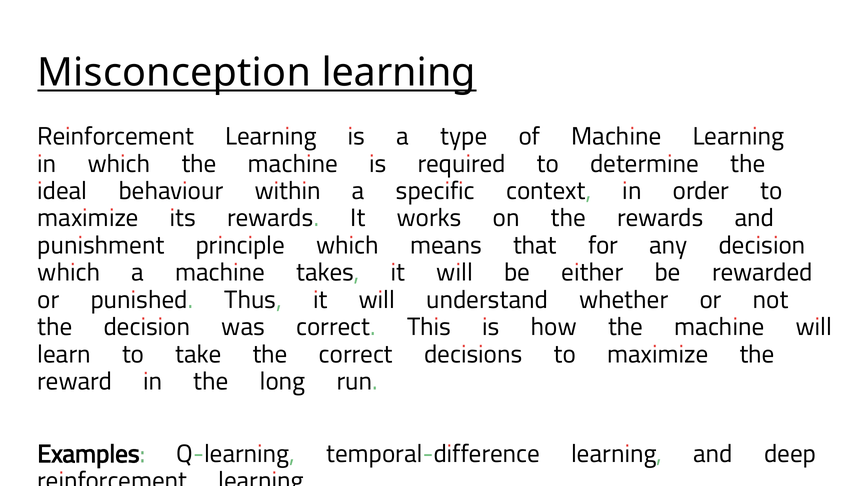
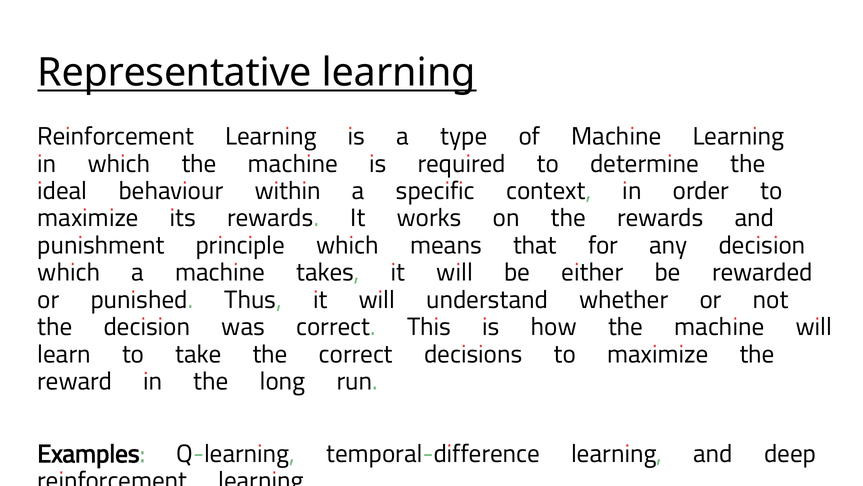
Misconception: Misconception -> Representative
